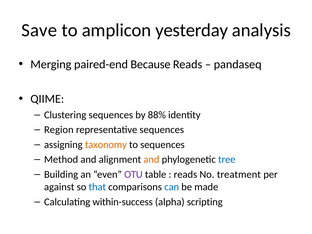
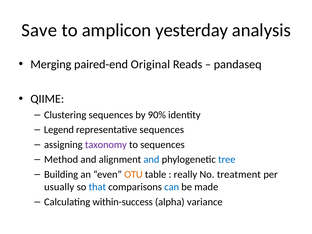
Because: Because -> Original
88%: 88% -> 90%
Region: Region -> Legend
taxonomy colour: orange -> purple
and at (151, 160) colour: orange -> blue
OTU colour: purple -> orange
reads at (185, 174): reads -> really
against: against -> usually
scripting: scripting -> variance
